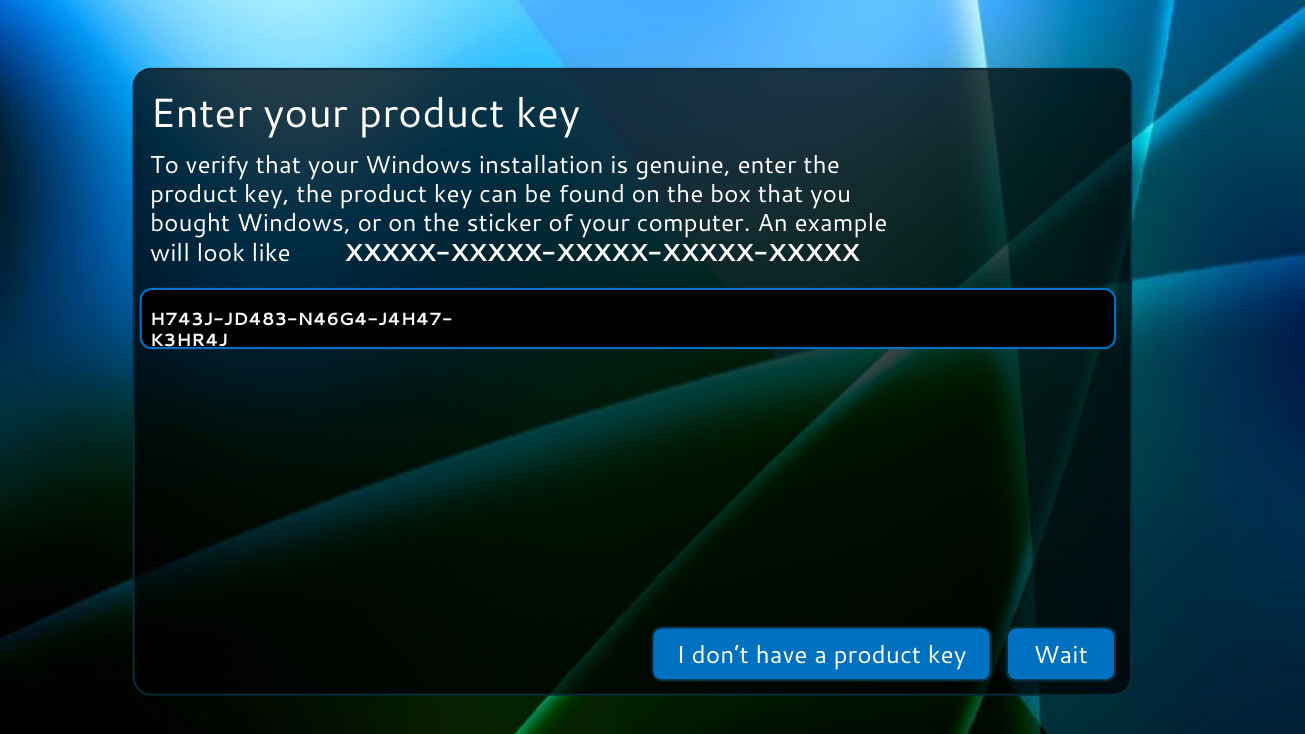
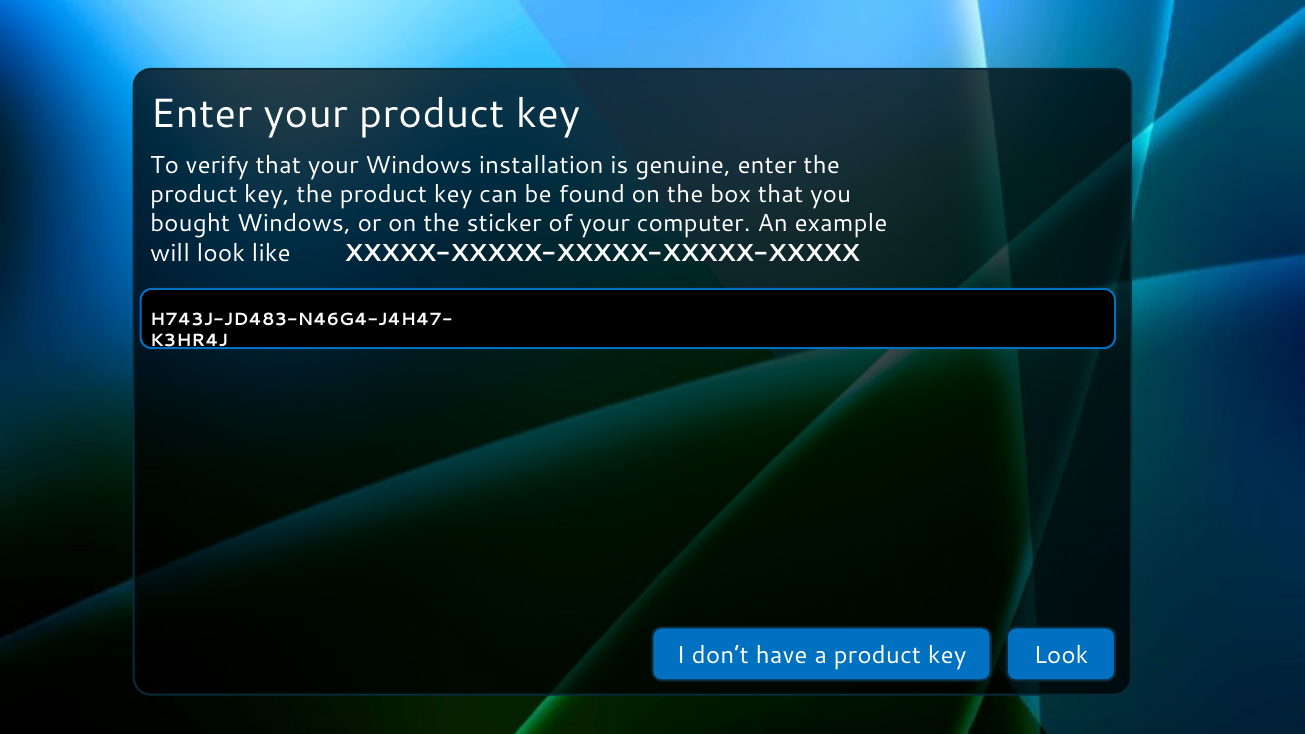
Wait at (1061, 656): Wait -> Look
